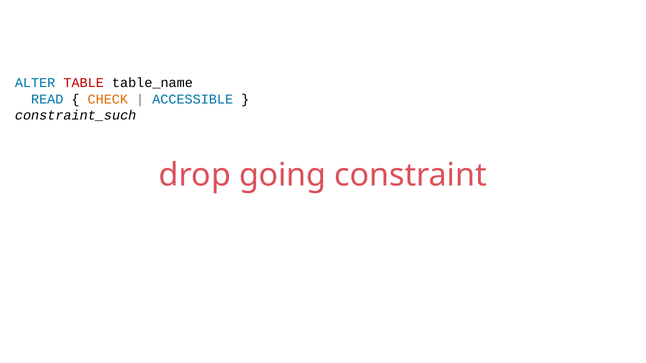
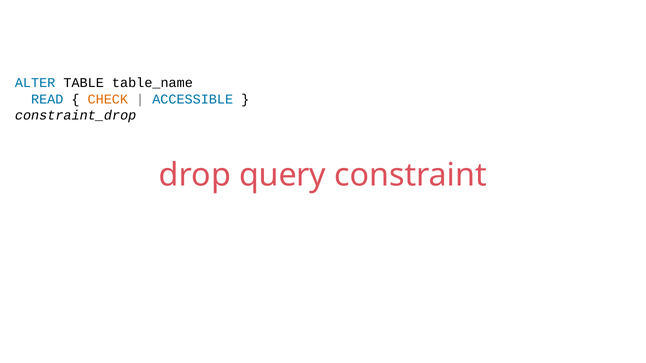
TABLE colour: red -> black
constraint_such: constraint_such -> constraint_drop
going: going -> query
